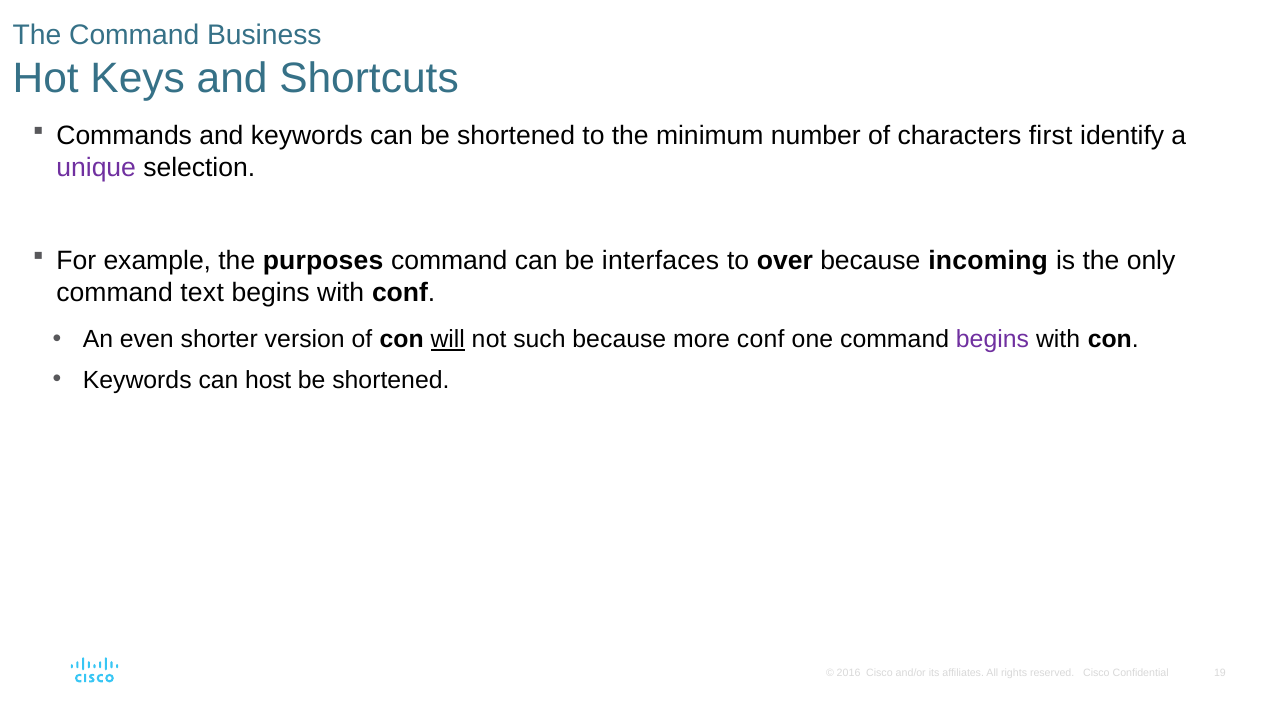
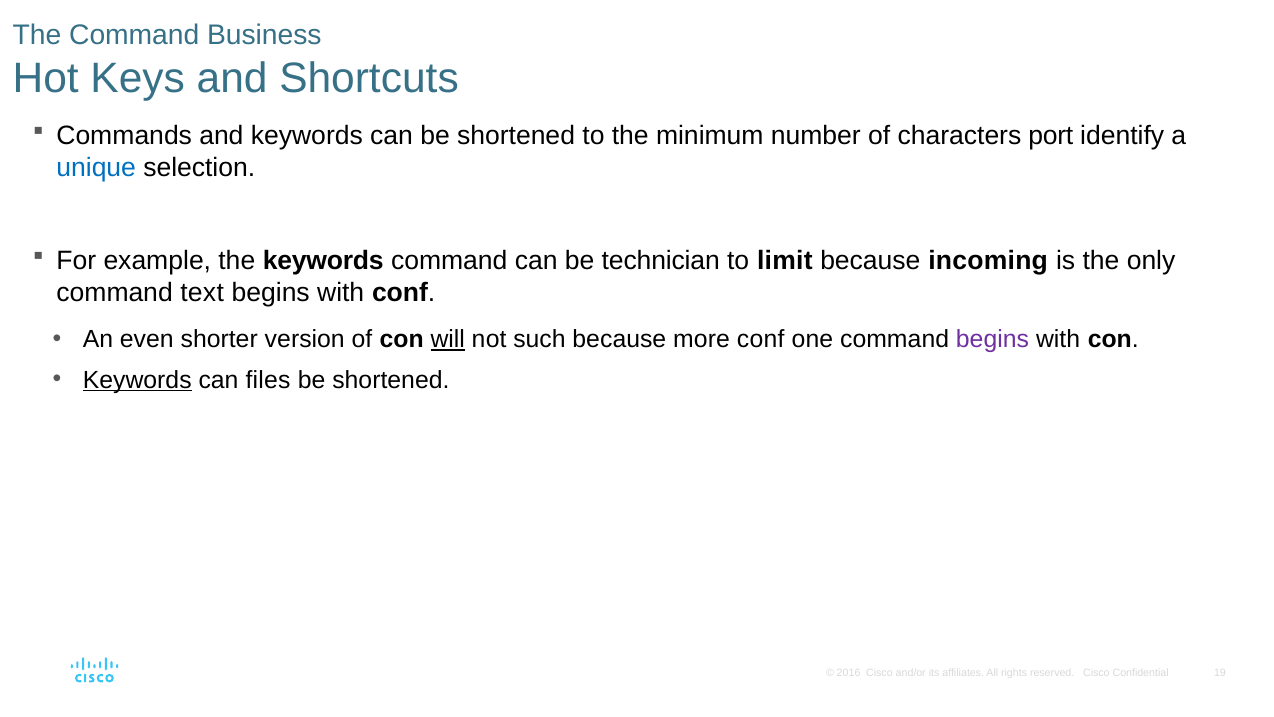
first: first -> port
unique colour: purple -> blue
the purposes: purposes -> keywords
interfaces: interfaces -> technician
over: over -> limit
Keywords at (137, 380) underline: none -> present
host: host -> files
